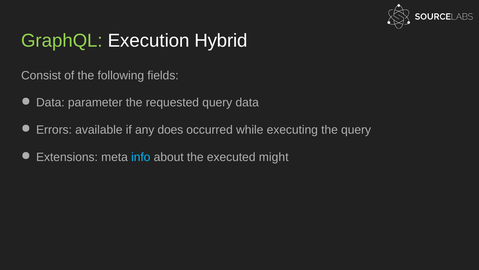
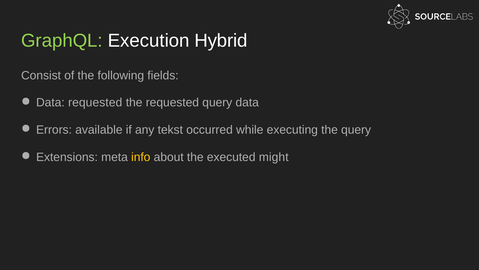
Data parameter: parameter -> requested
does: does -> tekst
info colour: light blue -> yellow
